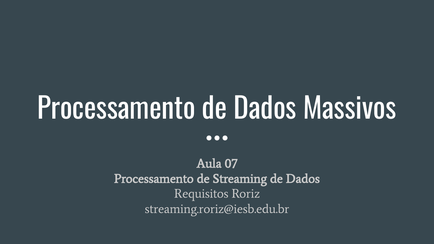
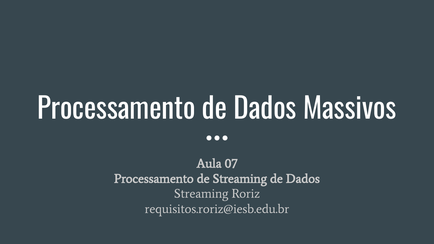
Requisitos at (201, 194): Requisitos -> Streaming
streaming.roriz@iesb.edu.br: streaming.roriz@iesb.edu.br -> requisitos.roriz@iesb.edu.br
